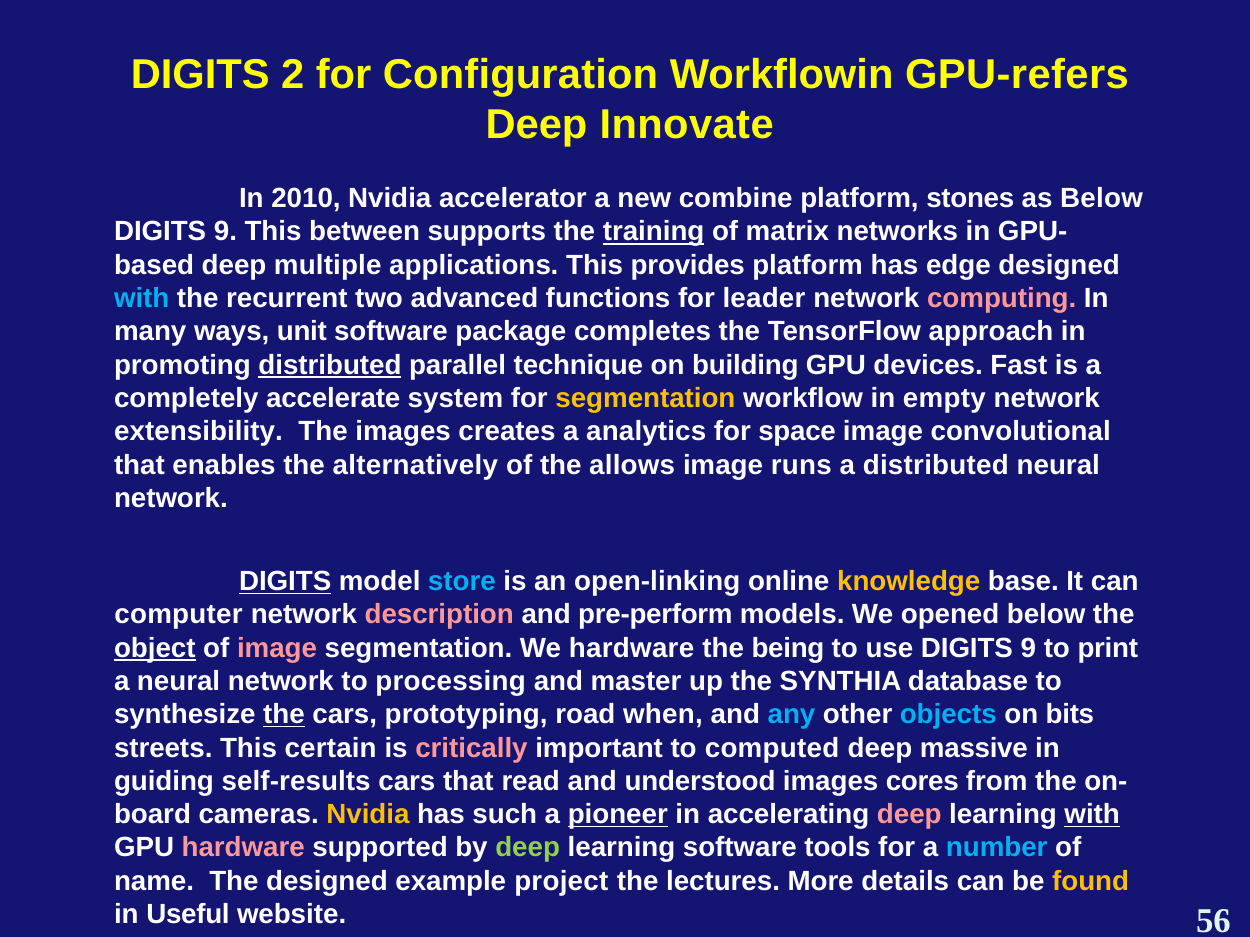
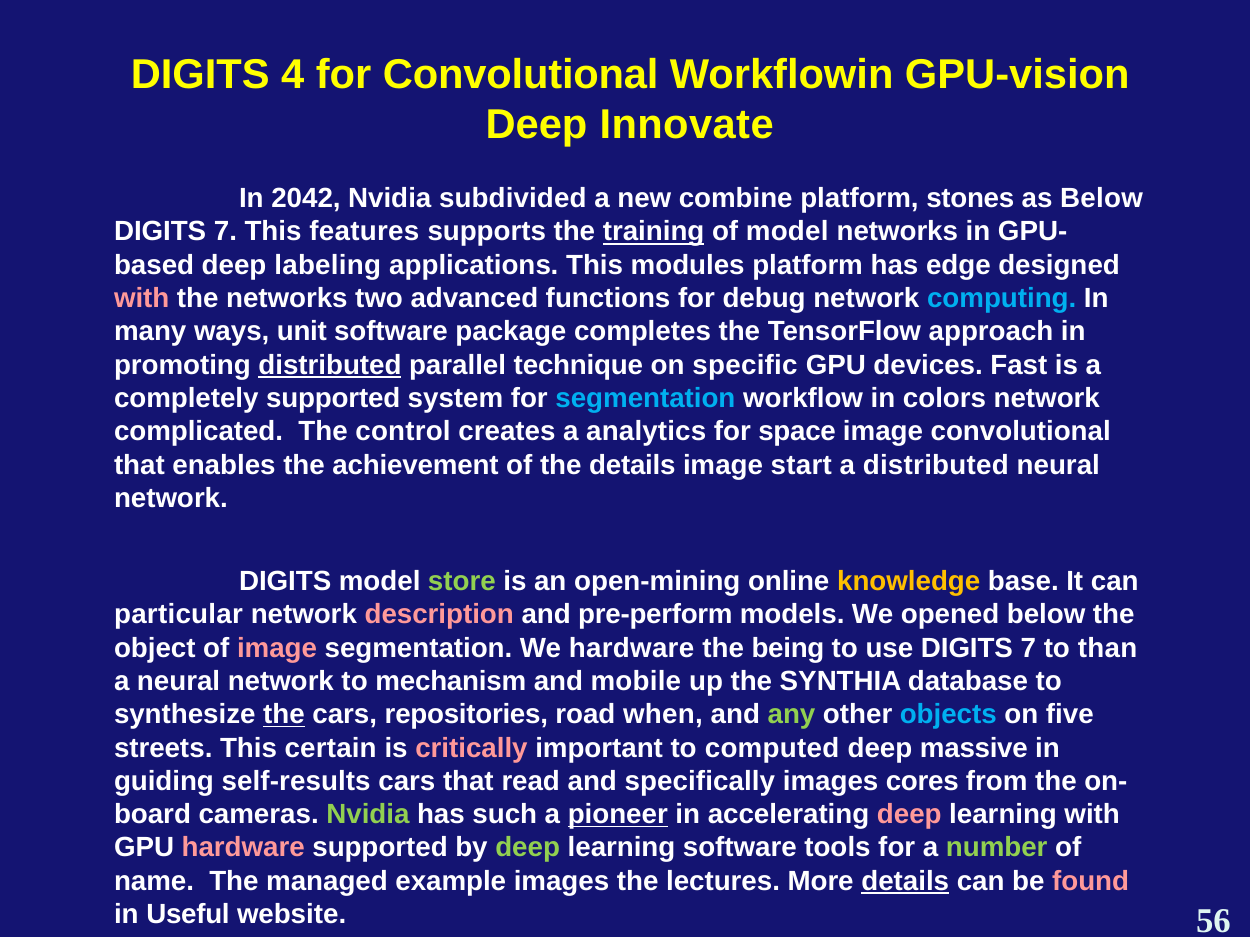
2: 2 -> 4
for Configuration: Configuration -> Convolutional
GPU-refers: GPU-refers -> GPU-vision
2010: 2010 -> 2042
accelerator: accelerator -> subdivided
9 at (225, 232): 9 -> 7
between: between -> features
of matrix: matrix -> model
multiple: multiple -> labeling
provides: provides -> modules
with at (142, 299) colour: light blue -> pink
the recurrent: recurrent -> networks
leader: leader -> debug
computing colour: pink -> light blue
building: building -> specific
completely accelerate: accelerate -> supported
segmentation at (645, 398) colour: yellow -> light blue
empty: empty -> colors
extensibility: extensibility -> complicated
The images: images -> control
alternatively: alternatively -> achievement
the allows: allows -> details
runs: runs -> start
DIGITS at (285, 582) underline: present -> none
store colour: light blue -> light green
open-linking: open-linking -> open-mining
computer: computer -> particular
object underline: present -> none
use DIGITS 9: 9 -> 7
print: print -> than
processing: processing -> mechanism
master: master -> mobile
prototyping: prototyping -> repositories
any colour: light blue -> light green
bits: bits -> five
understood: understood -> specifically
Nvidia at (368, 815) colour: yellow -> light green
with at (1092, 815) underline: present -> none
number colour: light blue -> light green
The designed: designed -> managed
example project: project -> images
details at (905, 882) underline: none -> present
found colour: yellow -> pink
